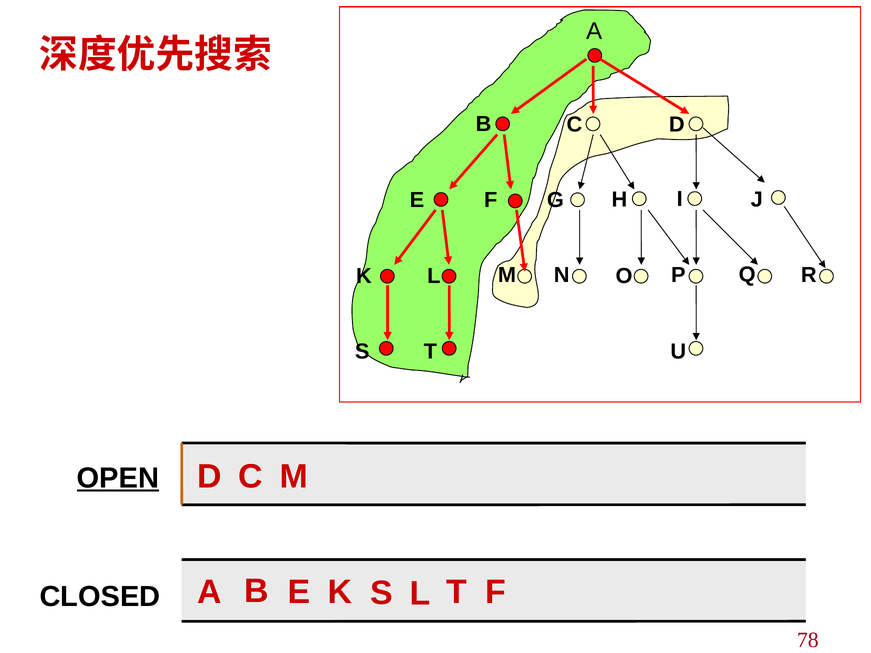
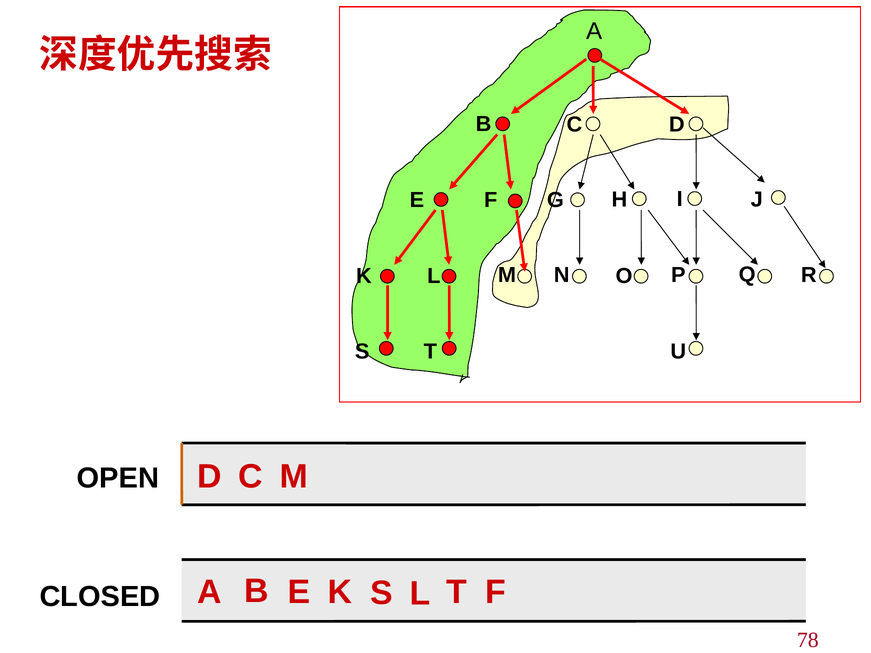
OPEN underline: present -> none
